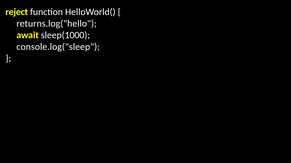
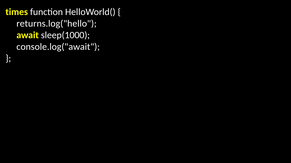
reject: reject -> times
console.log("sleep: console.log("sleep -> console.log("await
